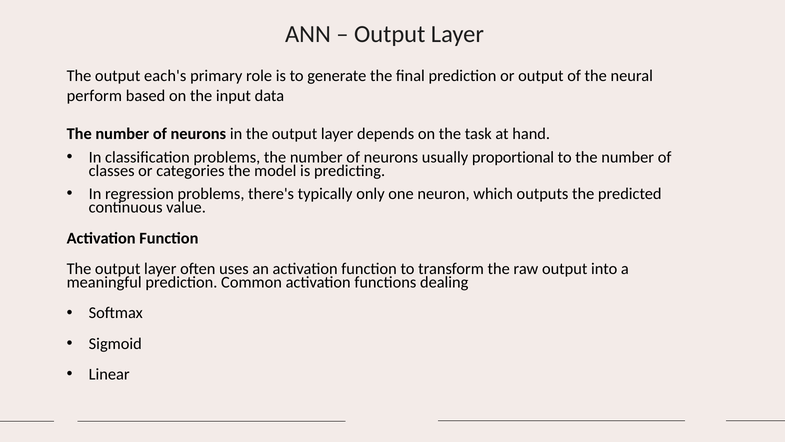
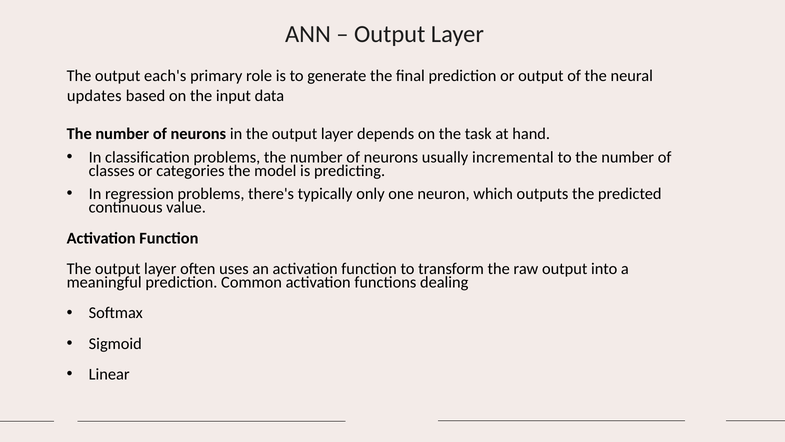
perform: perform -> updates
proportional: proportional -> incremental
